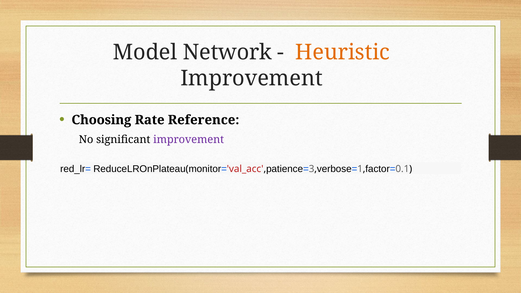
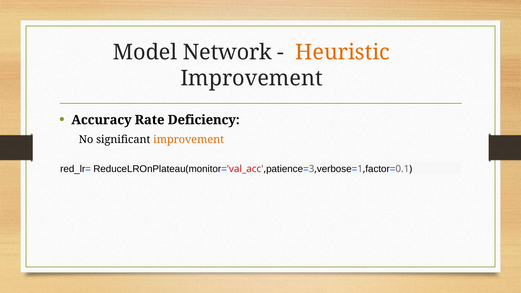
Choosing: Choosing -> Accuracy
Reference: Reference -> Deficiency
improvement at (189, 140) colour: purple -> orange
